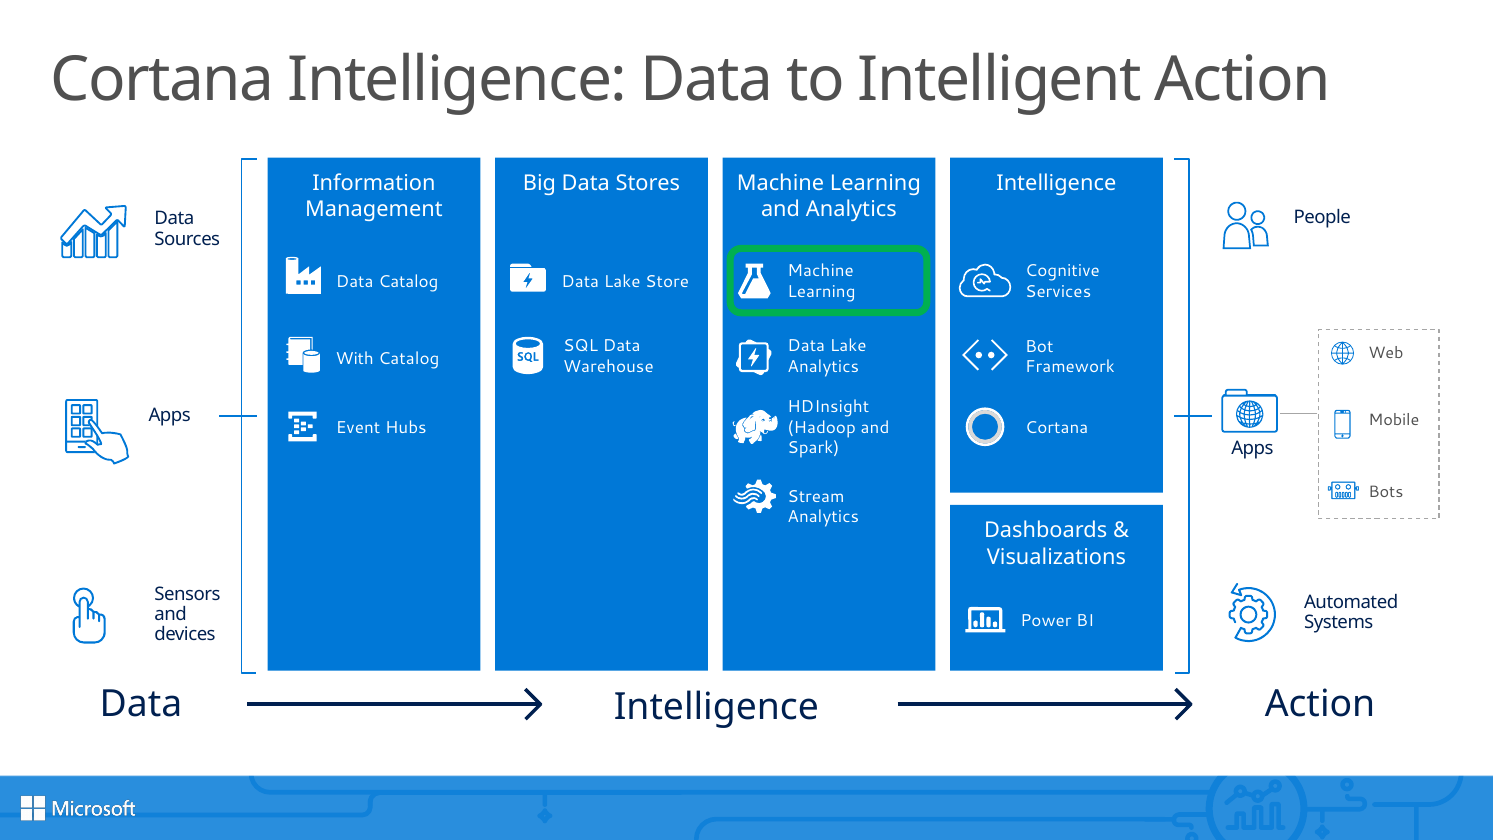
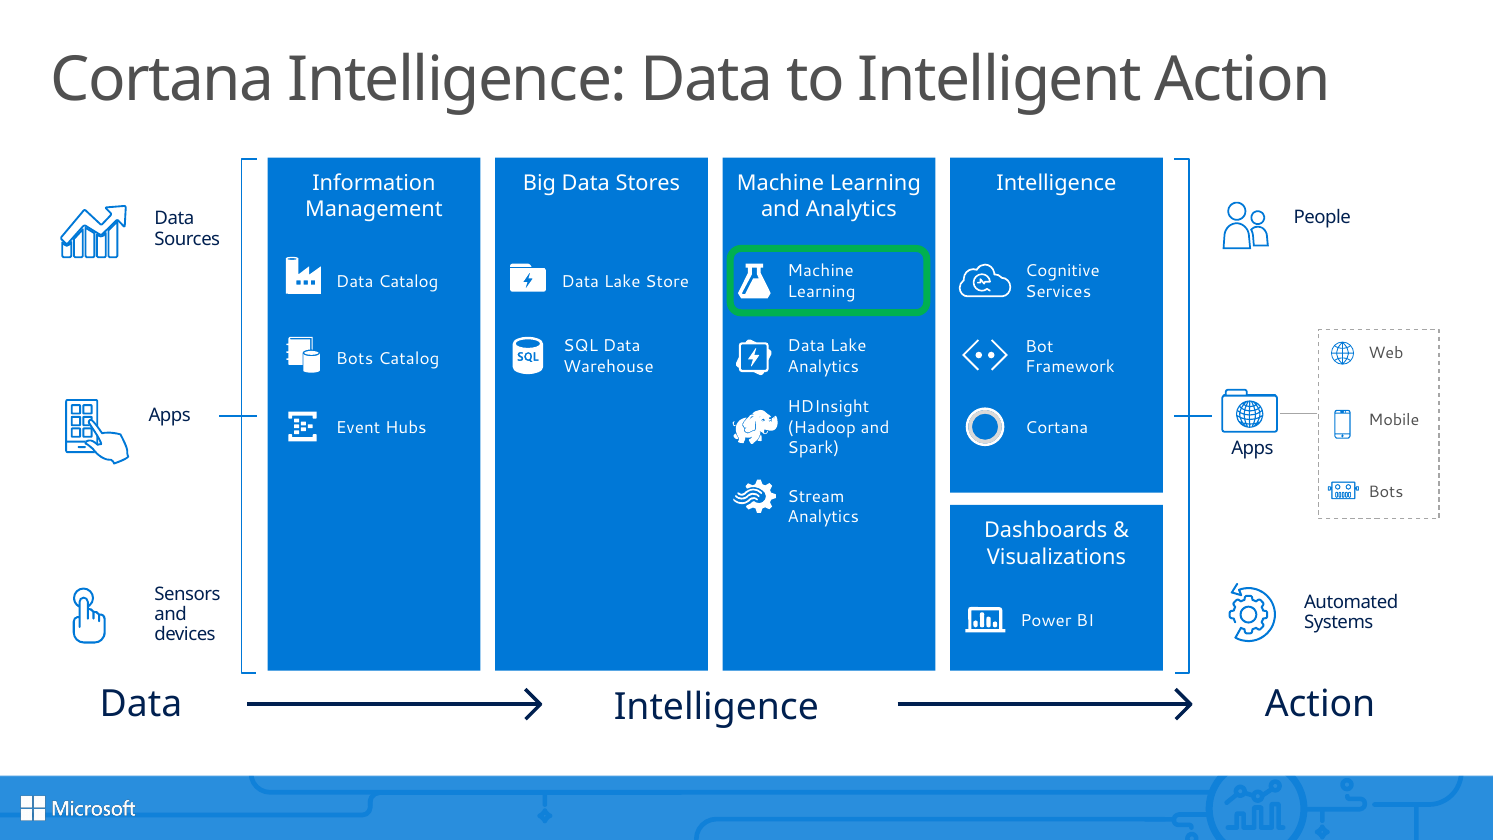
With at (355, 359): With -> Bots
